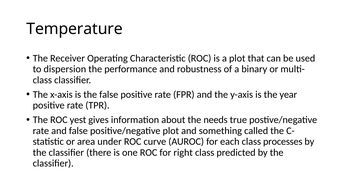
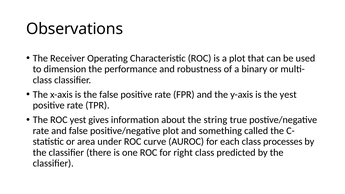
Temperature: Temperature -> Observations
dispersion: dispersion -> dimension
the year: year -> yest
needs: needs -> string
